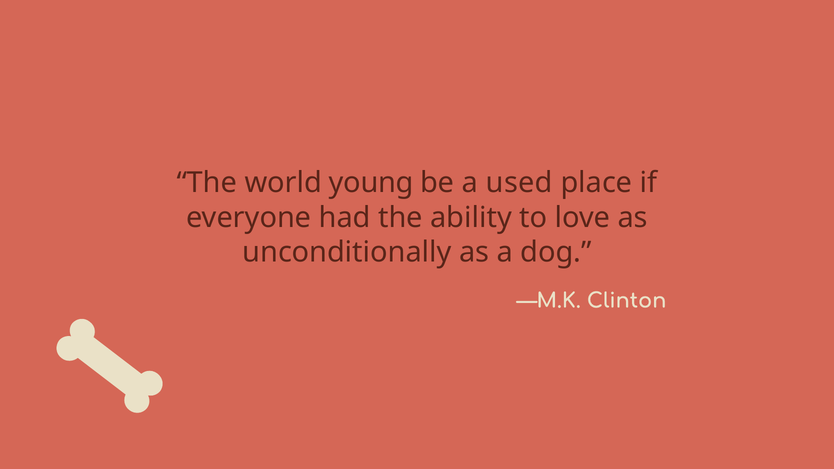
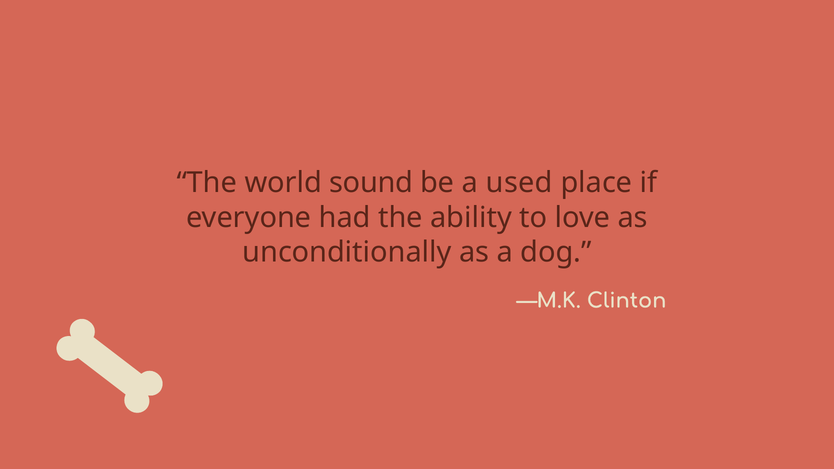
young: young -> sound
